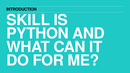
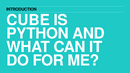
SKILL: SKILL -> CUBE
